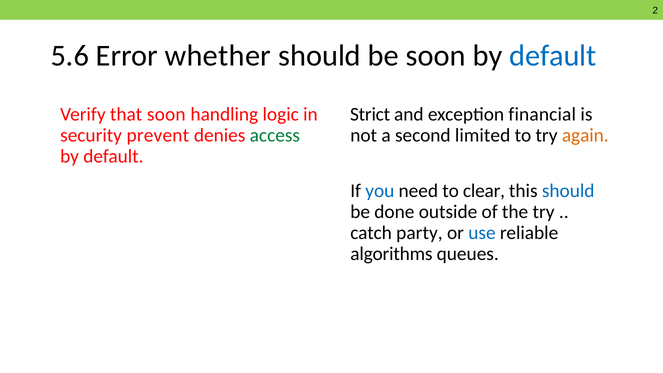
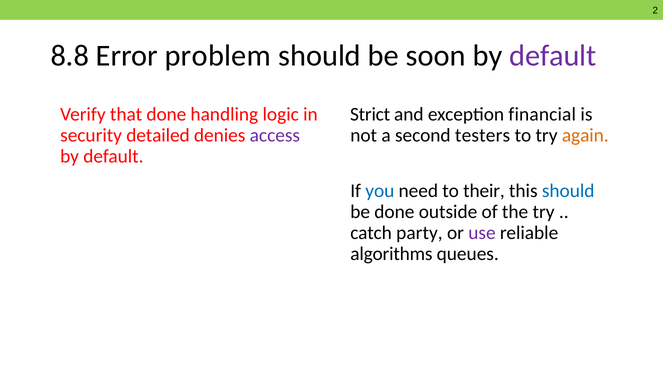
5.6: 5.6 -> 8.8
whether: whether -> problem
default at (553, 56) colour: blue -> purple
that soon: soon -> done
prevent: prevent -> detailed
access colour: green -> purple
limited: limited -> testers
clear: clear -> their
use colour: blue -> purple
